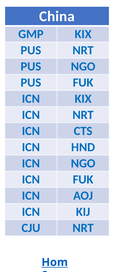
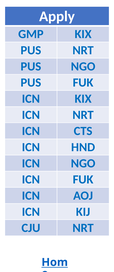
China: China -> Apply
